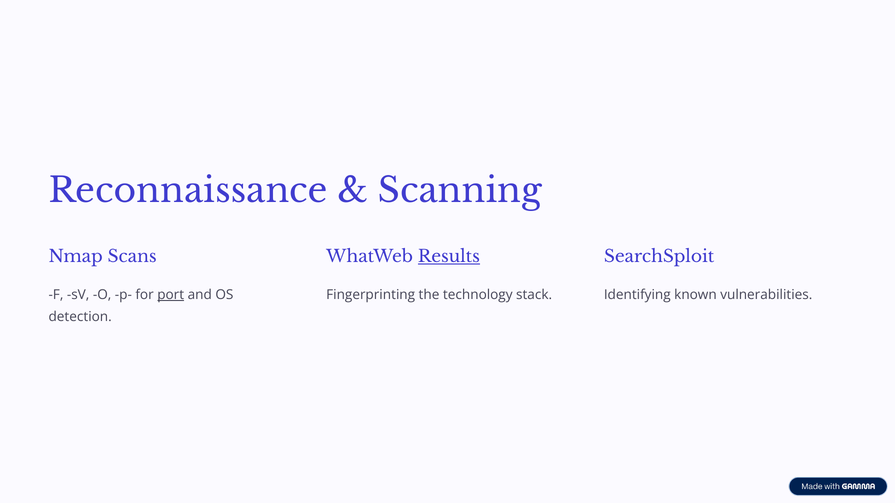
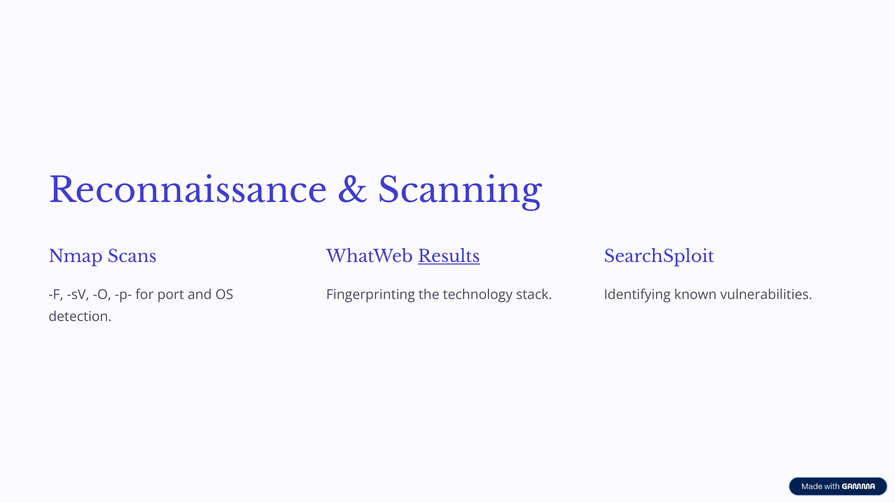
port underline: present -> none
